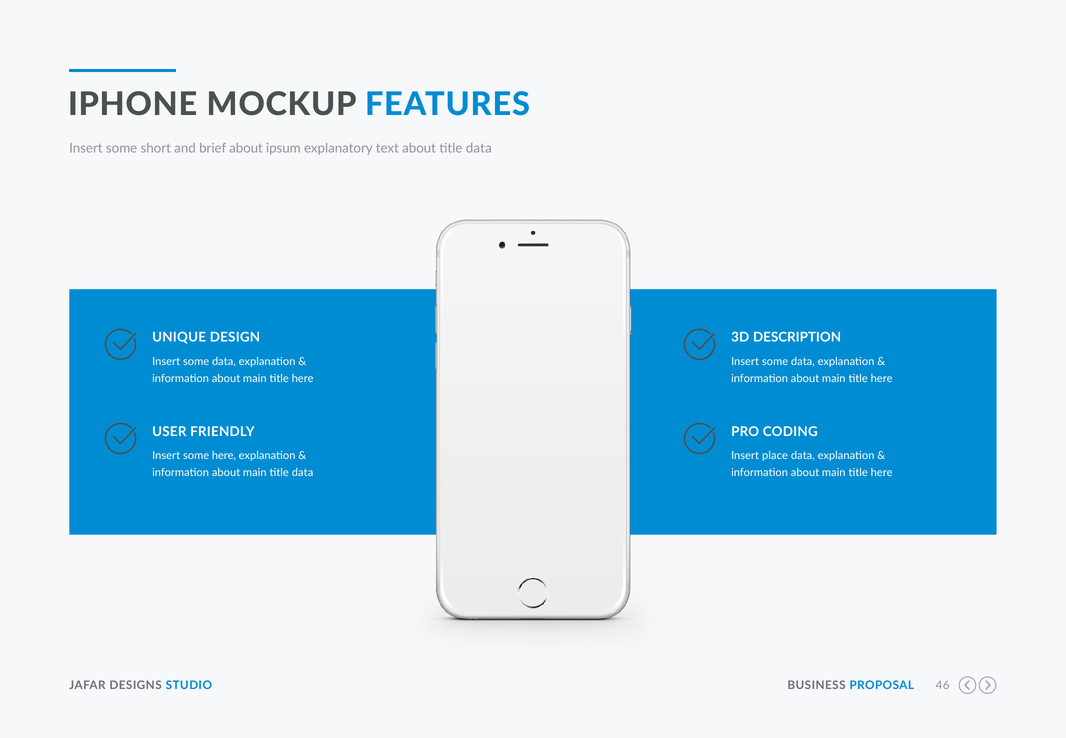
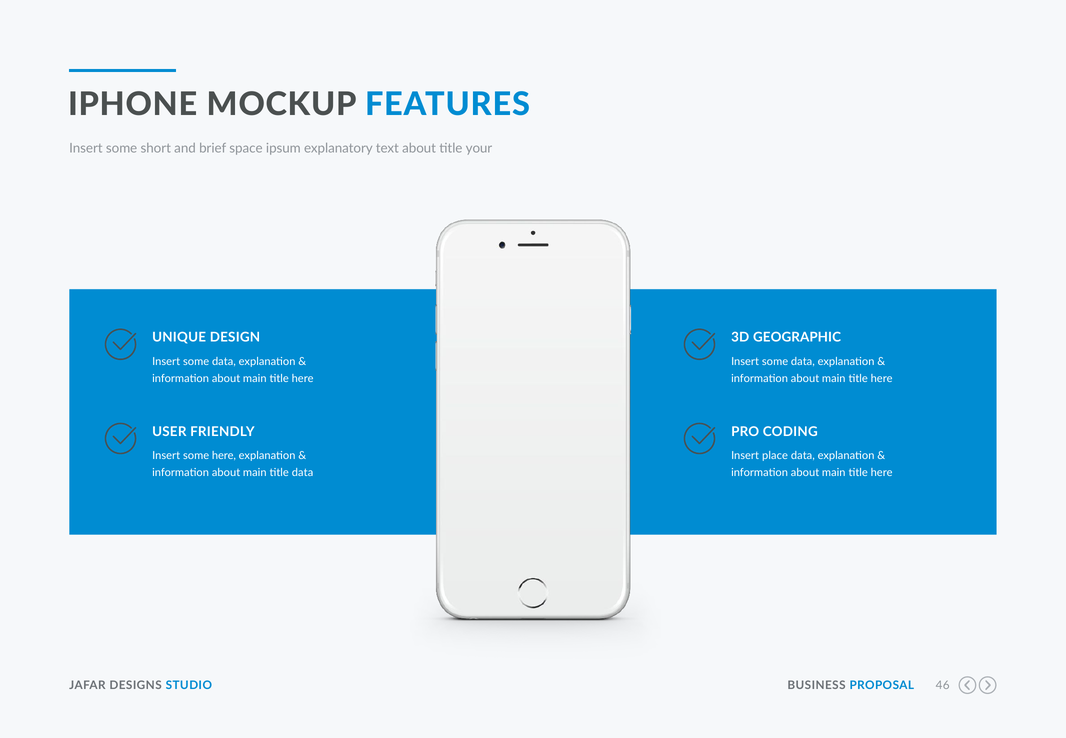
brief about: about -> space
about title data: data -> your
DESCRIPTION: DESCRIPTION -> GEOGRAPHIC
